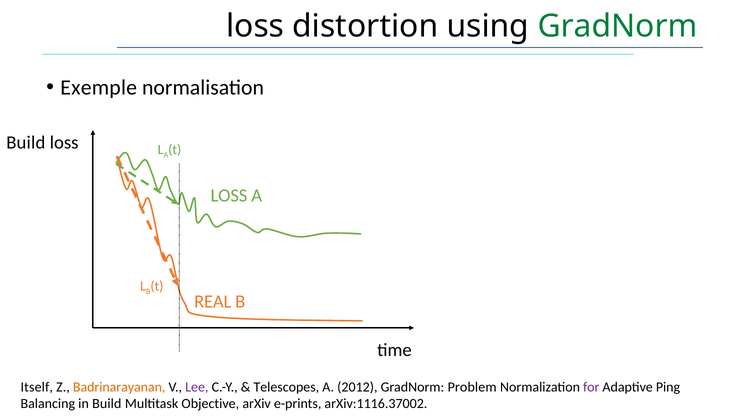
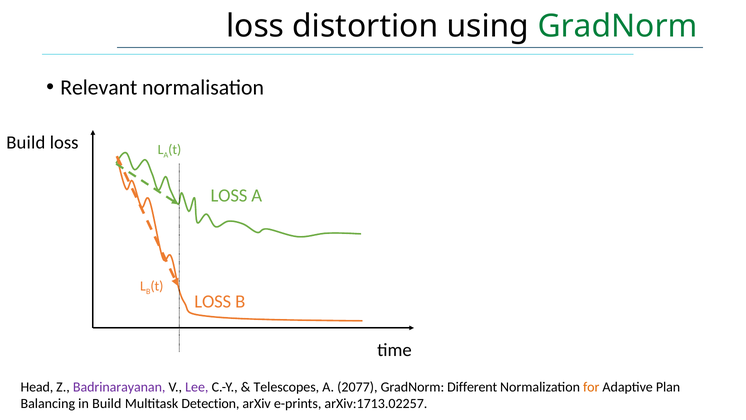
Exemple: Exemple -> Relevant
REAL at (213, 301): REAL -> LOSS
Itself: Itself -> Head
Badrinarayanan colour: orange -> purple
2012: 2012 -> 2077
Problem: Problem -> Different
for colour: purple -> orange
Ping: Ping -> Plan
Objective: Objective -> Detection
arXiv:1116.37002: arXiv:1116.37002 -> arXiv:1713.02257
